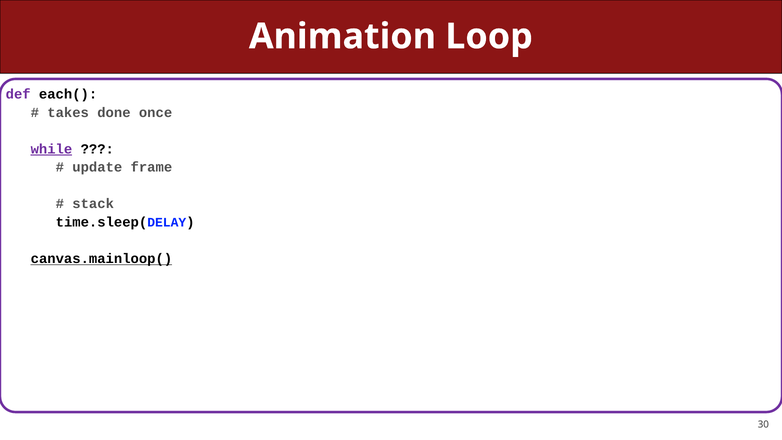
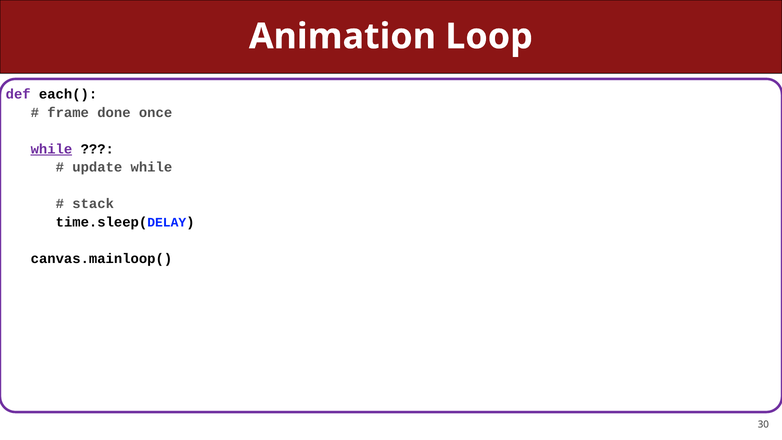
takes: takes -> frame
update frame: frame -> while
canvas.mainloop( underline: present -> none
